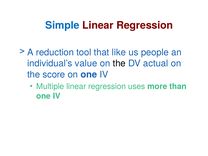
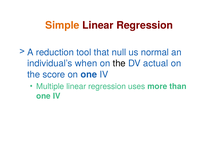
Simple colour: blue -> orange
like: like -> null
people: people -> normal
value: value -> when
